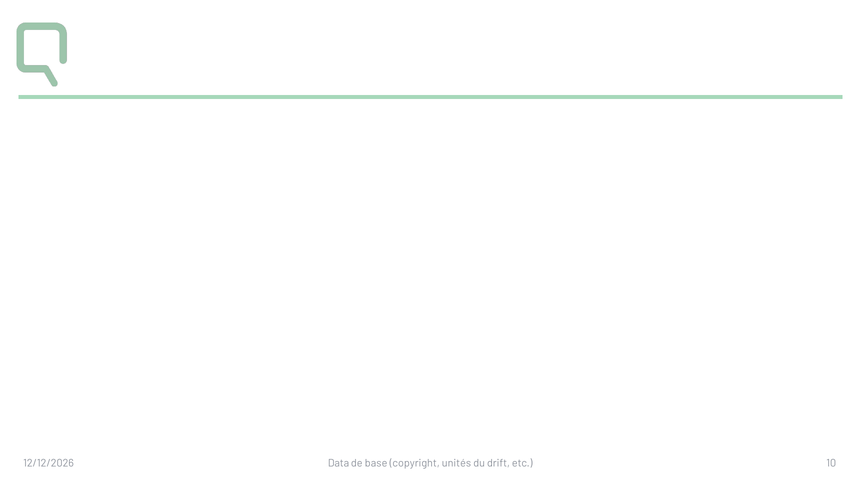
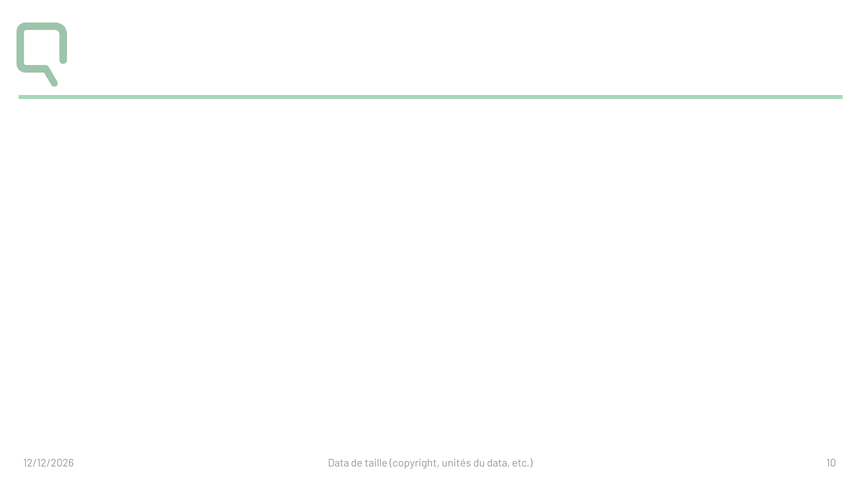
base: base -> taille
du drift: drift -> data
